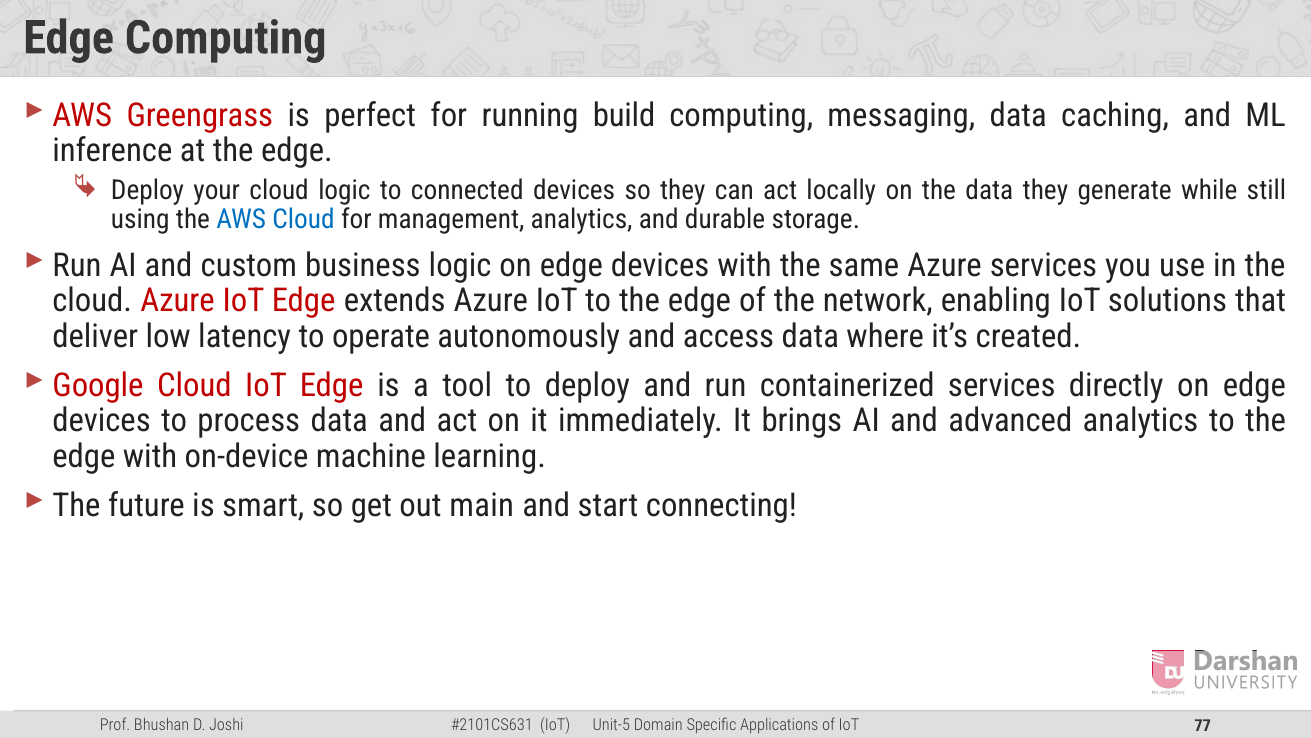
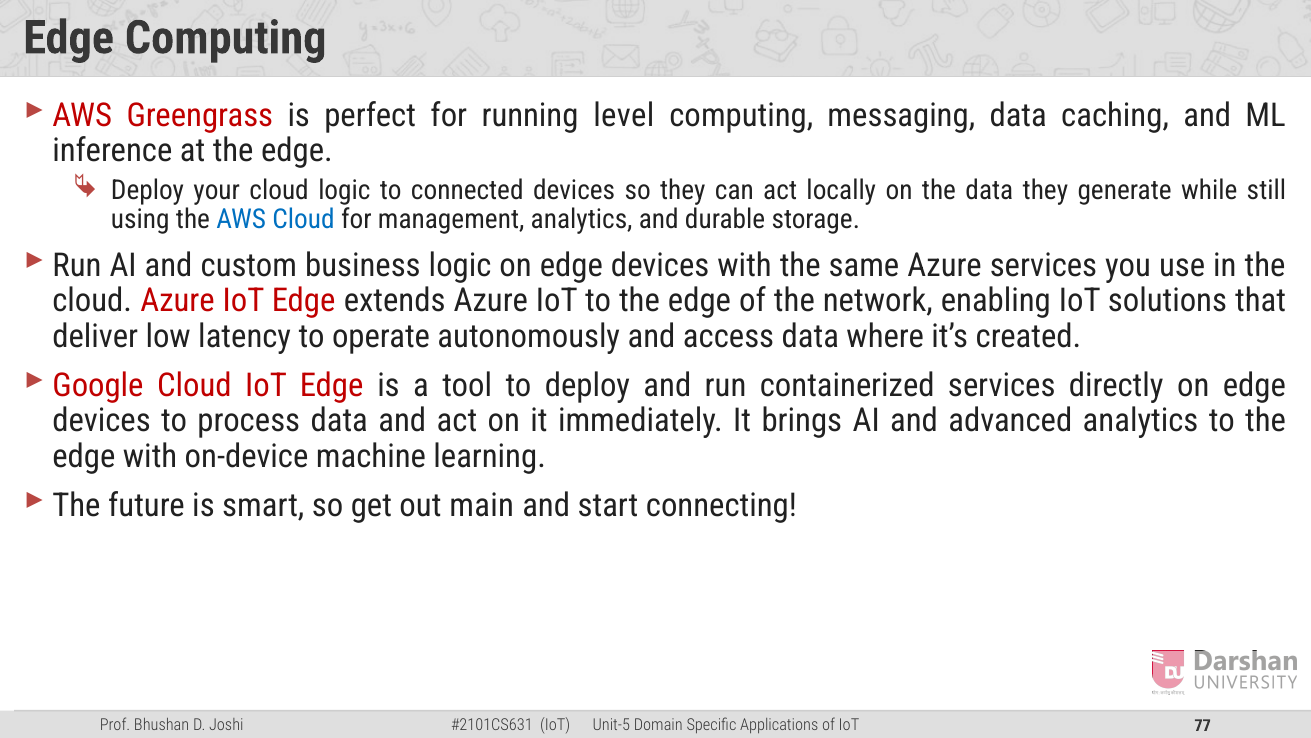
build: build -> level
